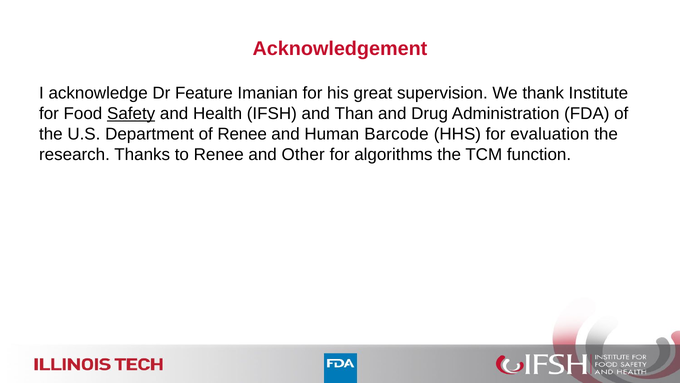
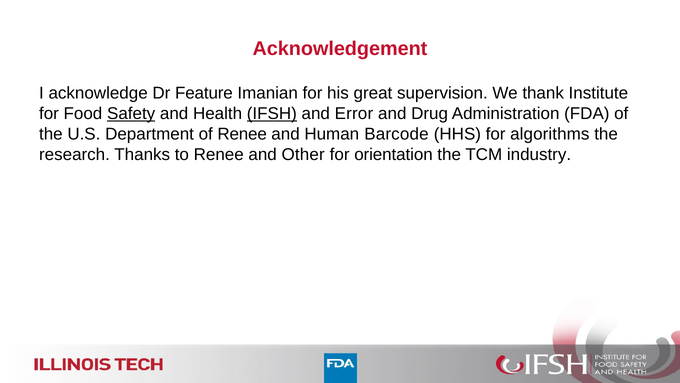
IFSH underline: none -> present
Than: Than -> Error
evaluation: evaluation -> algorithms
algorithms: algorithms -> orientation
function: function -> industry
